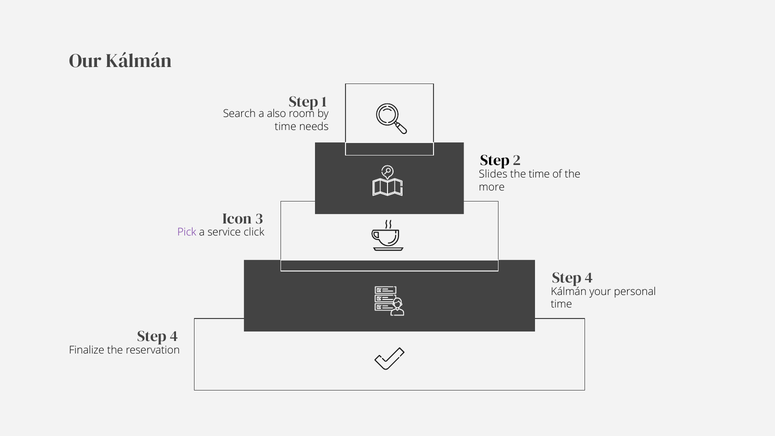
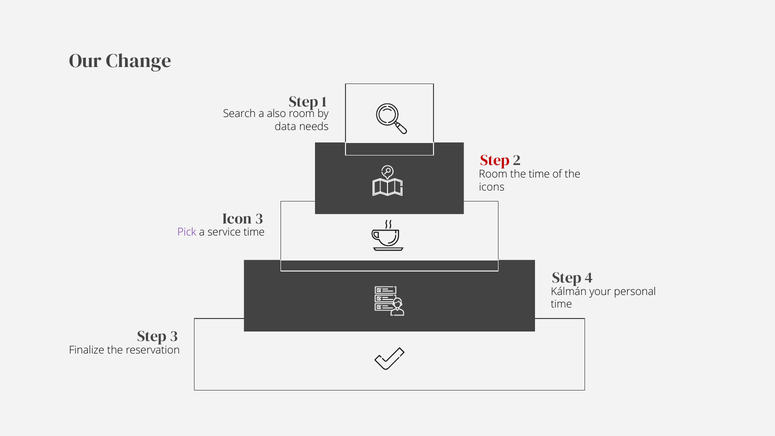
Our Kálmán: Kálmán -> Change
time at (286, 127): time -> data
Step at (495, 160) colour: black -> red
Slides at (493, 174): Slides -> Room
more: more -> icons
service click: click -> time
4 at (174, 336): 4 -> 3
